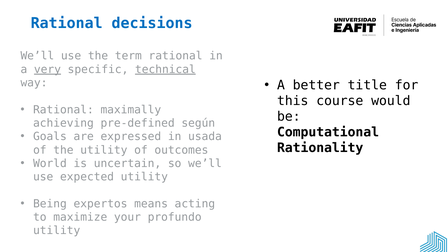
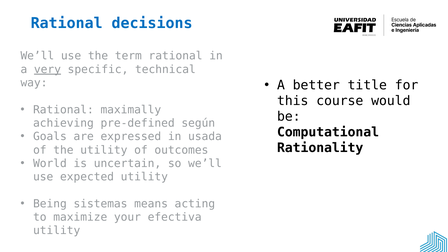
technical underline: present -> none
expertos: expertos -> sistemas
profundo: profundo -> efectiva
